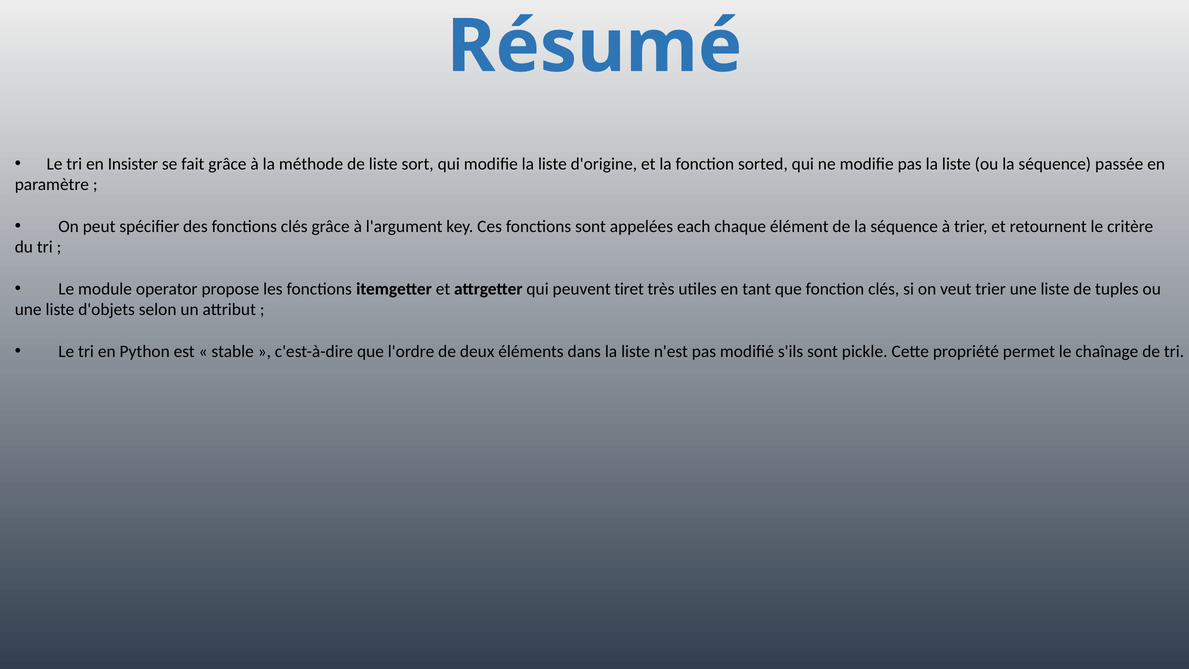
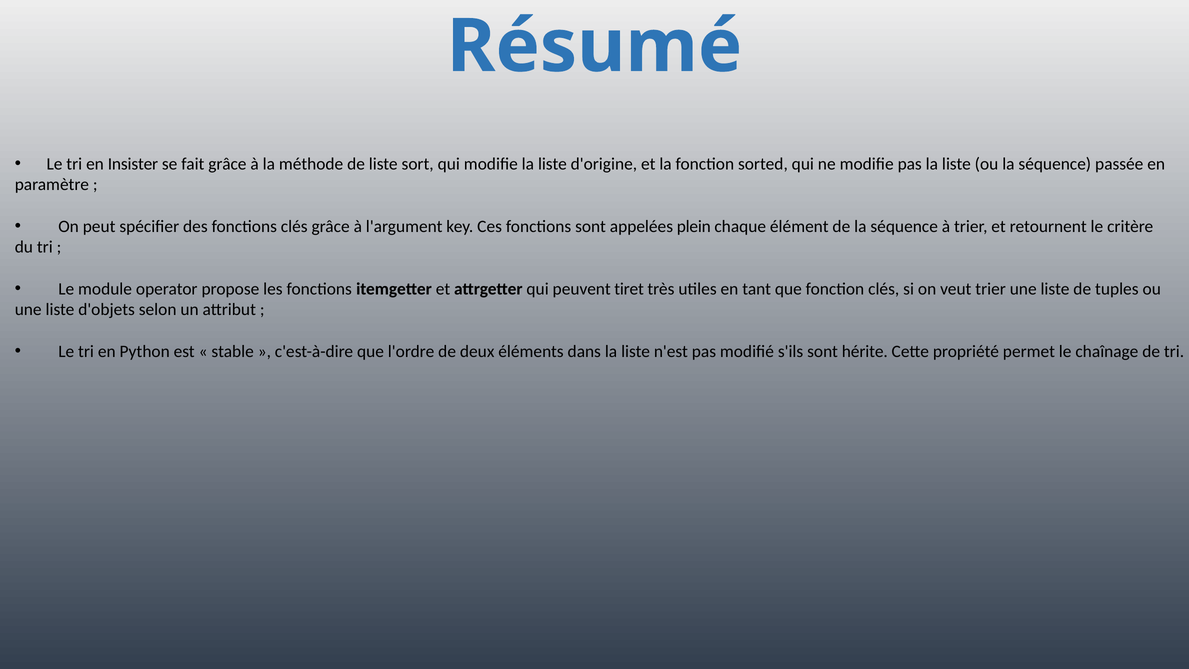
each: each -> plein
pickle: pickle -> hérite
